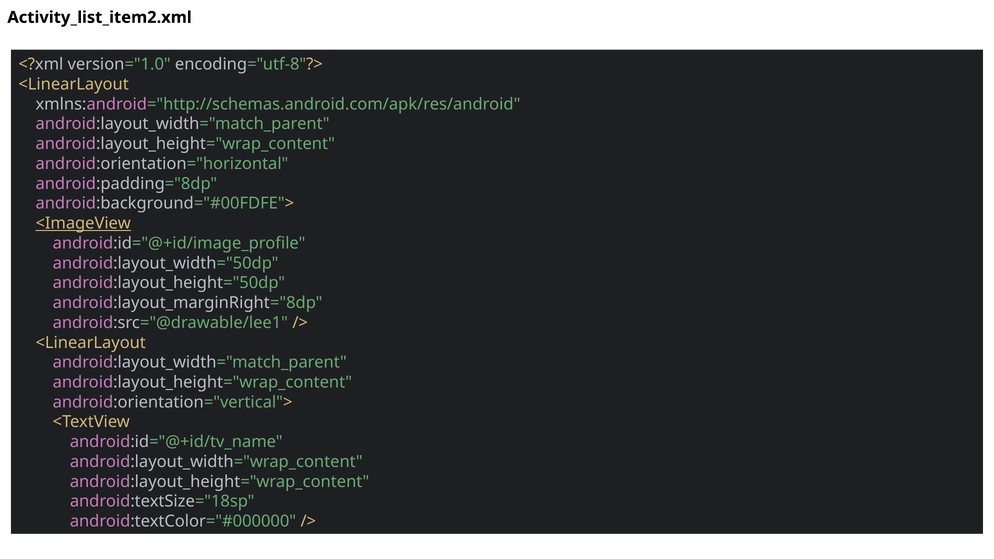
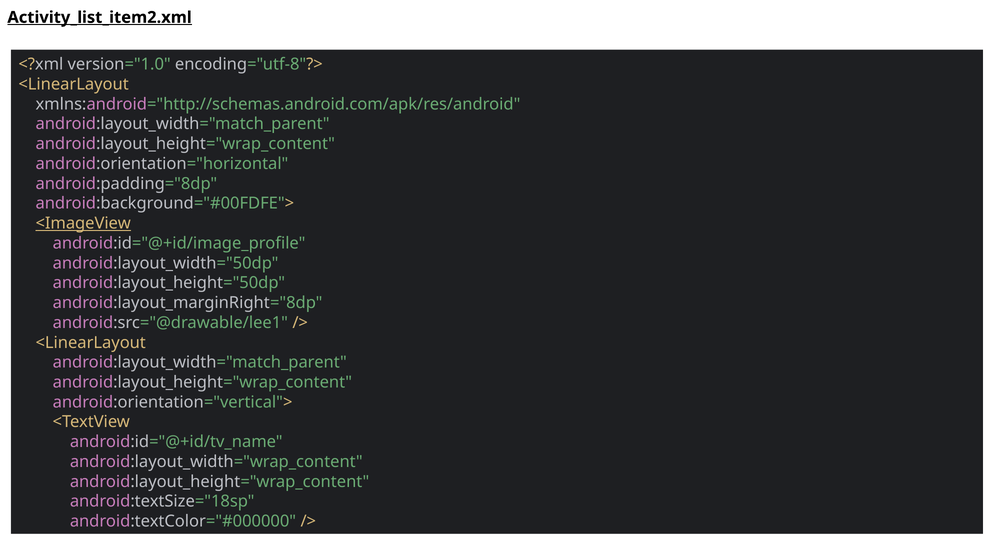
Activity_list_item2.xml underline: none -> present
